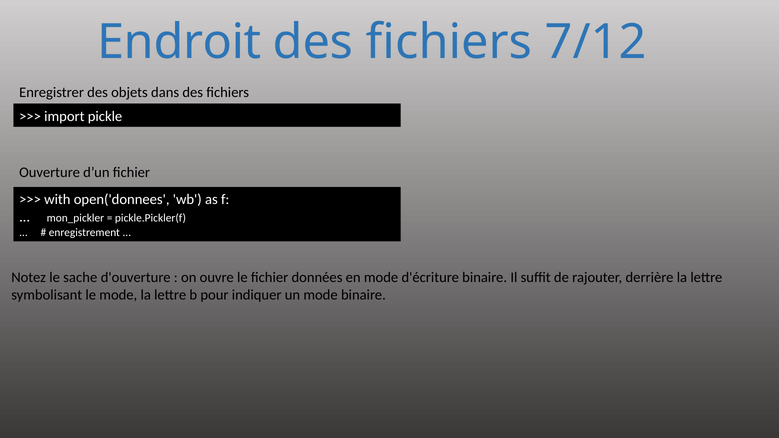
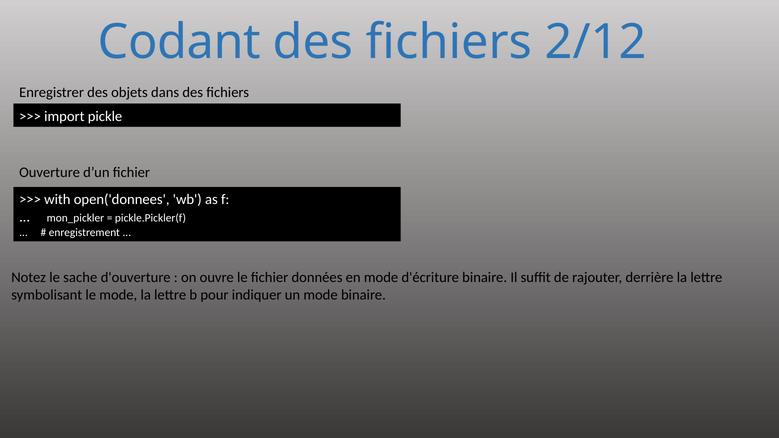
Endroit: Endroit -> Codant
7/12: 7/12 -> 2/12
